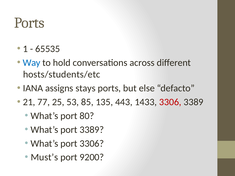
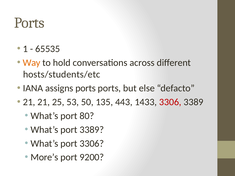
Way colour: blue -> orange
assigns stays: stays -> ports
21 77: 77 -> 21
85: 85 -> 50
Must’s: Must’s -> More’s
